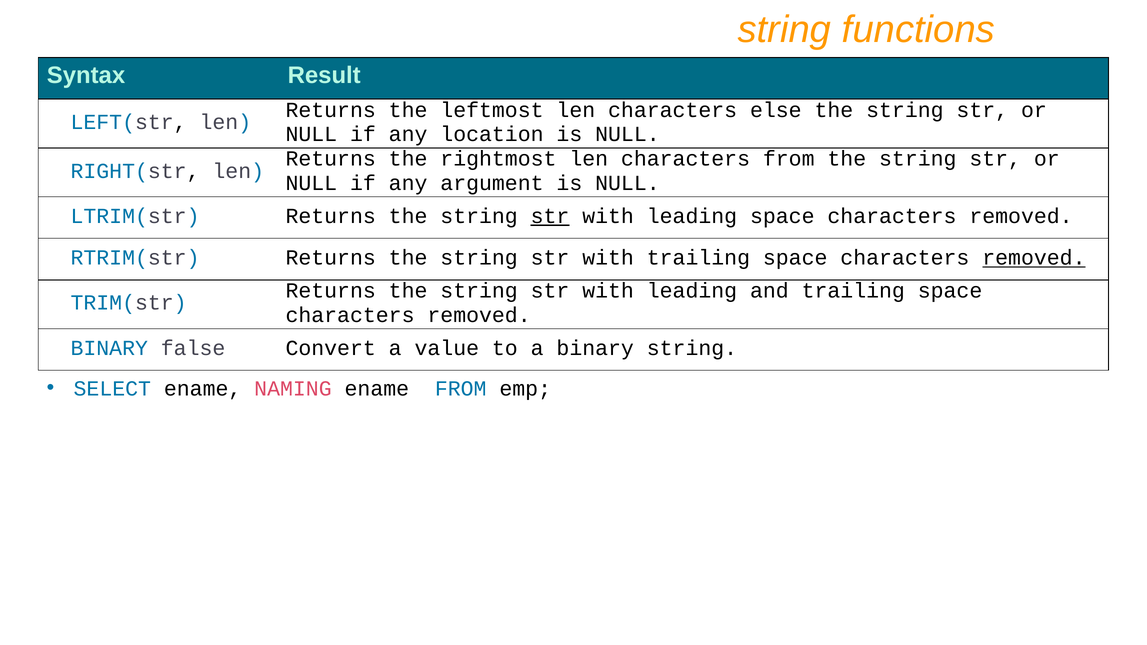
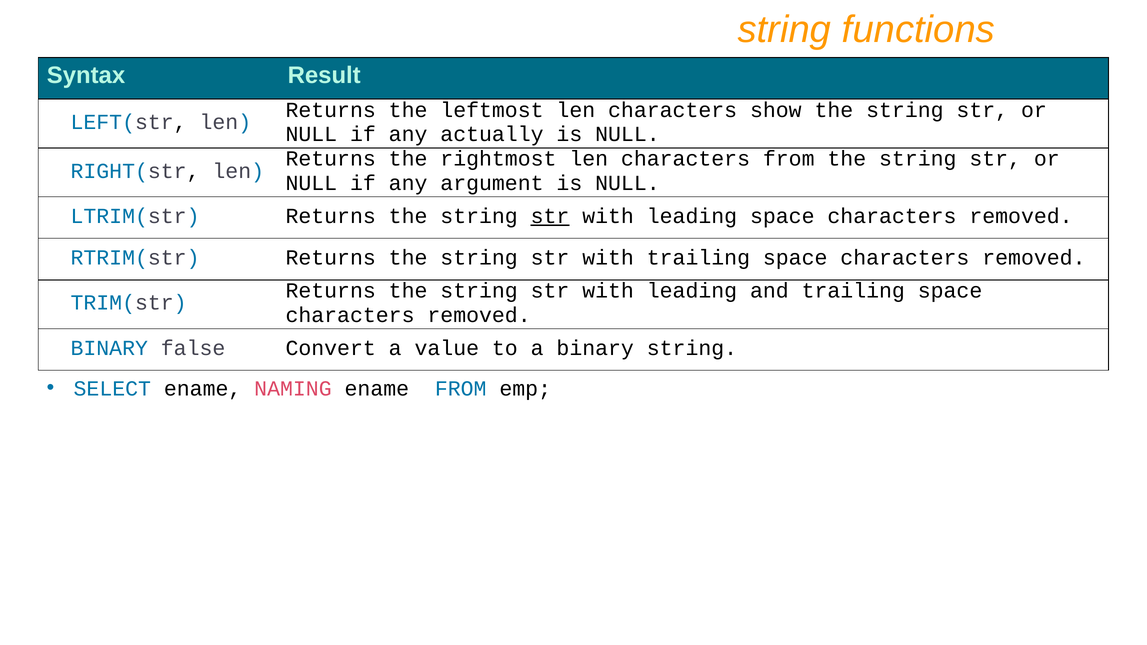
else: else -> show
location: location -> actually
removed at (1034, 258) underline: present -> none
